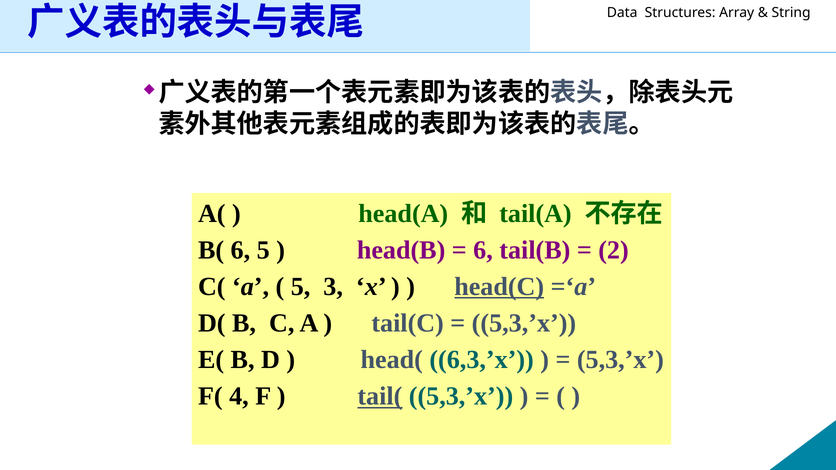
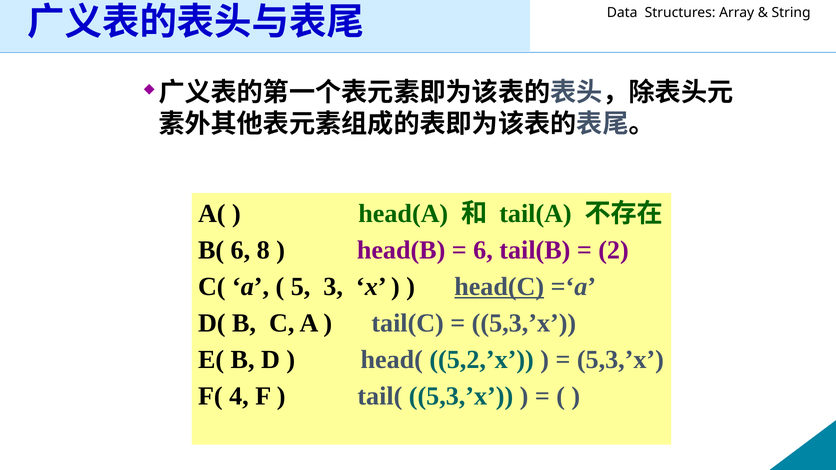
6 5: 5 -> 8
6,3,’x: 6,3,’x -> 5,2,’x
tail( underline: present -> none
